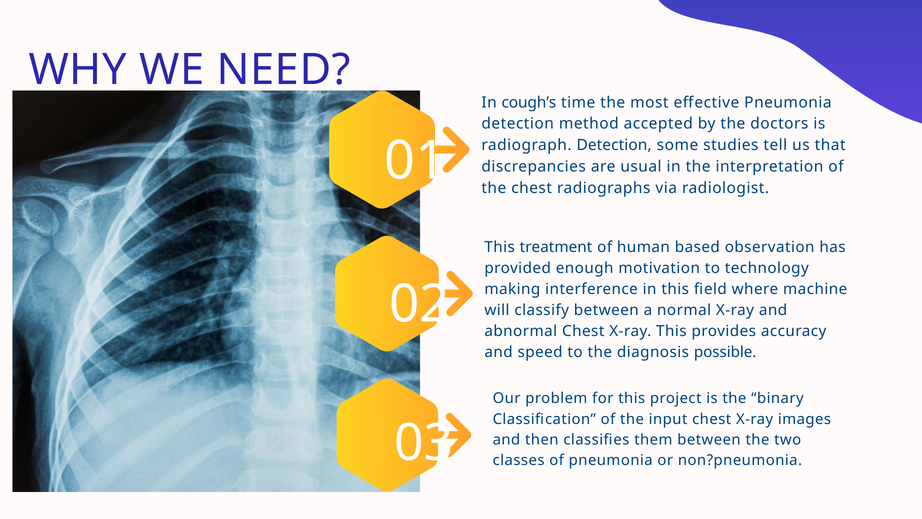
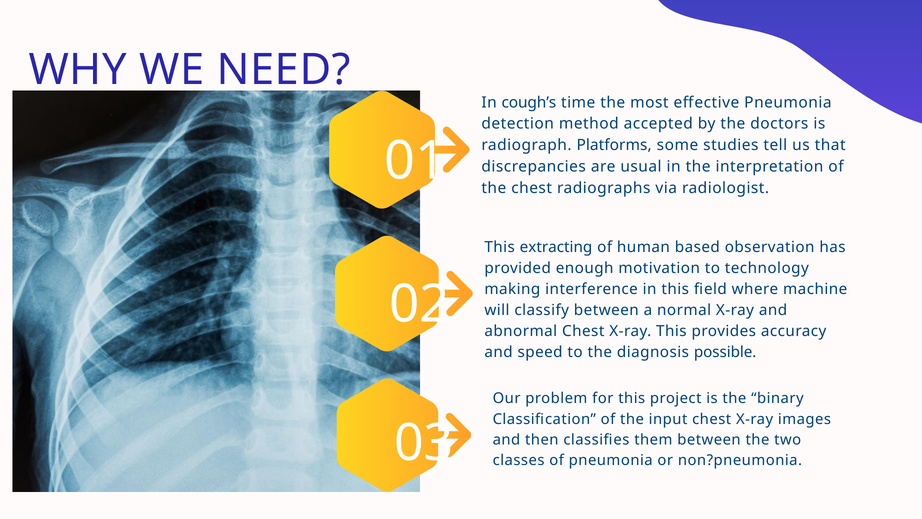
radiograph Detection: Detection -> Platforms
treatment: treatment -> extracting
